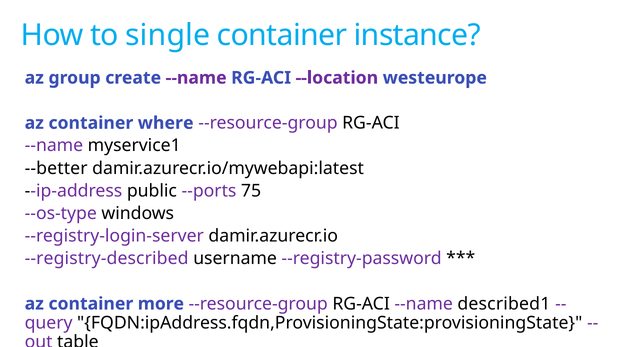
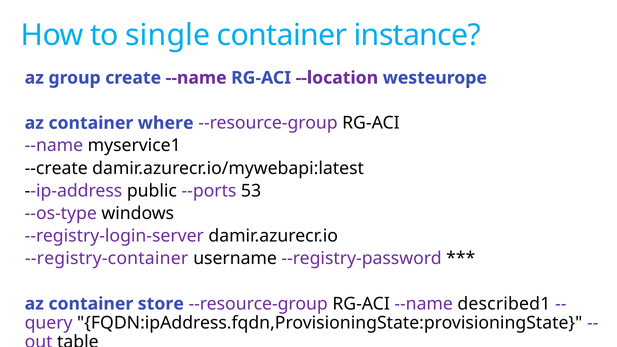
--better: --better -> --create
75: 75 -> 53
--registry-described: --registry-described -> --registry-container
more: more -> store
